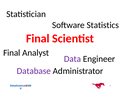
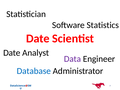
Final at (38, 39): Final -> Date
Final at (12, 53): Final -> Date
Database colour: purple -> blue
